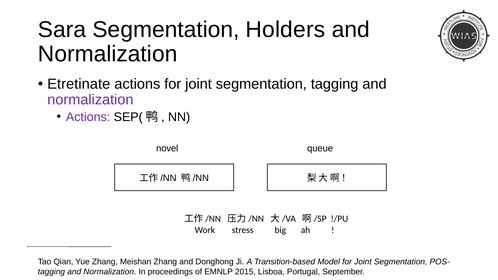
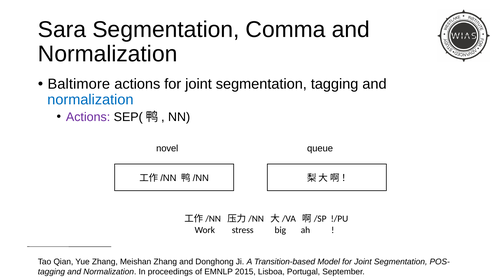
Holders: Holders -> Comma
Etretinate: Etretinate -> Baltimore
normalization at (90, 100) colour: purple -> blue
